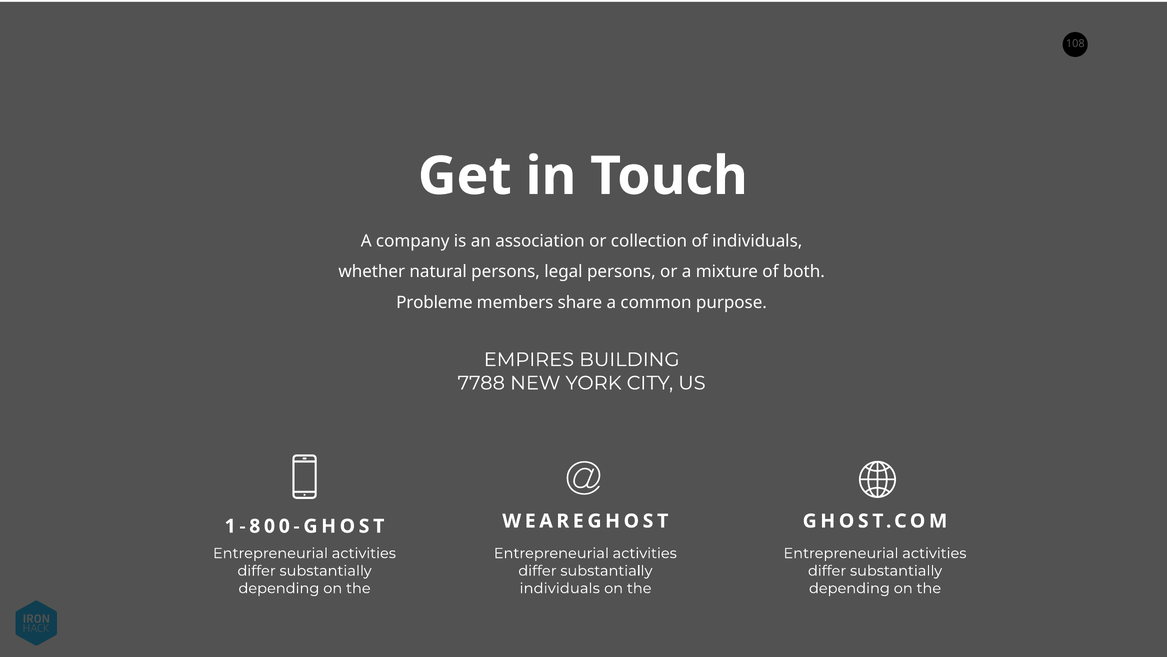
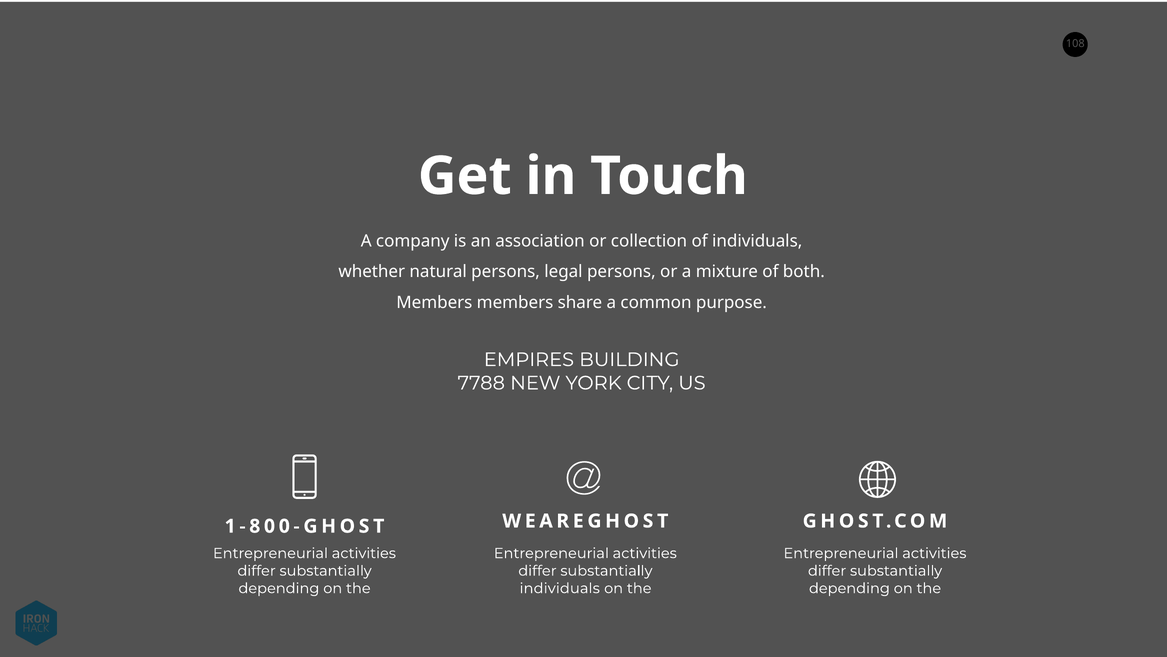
Probleme at (434, 302): Probleme -> Members
